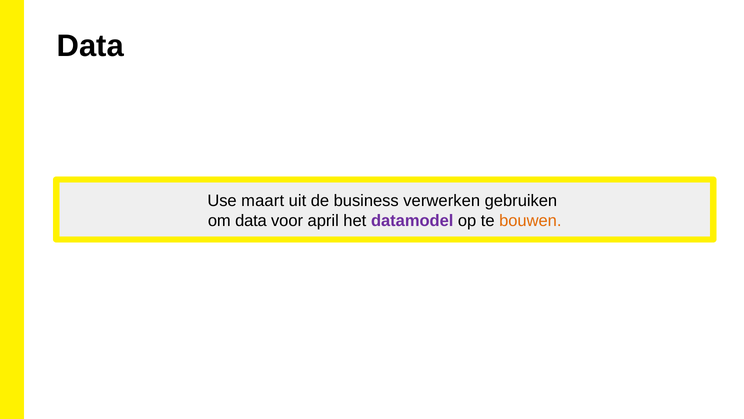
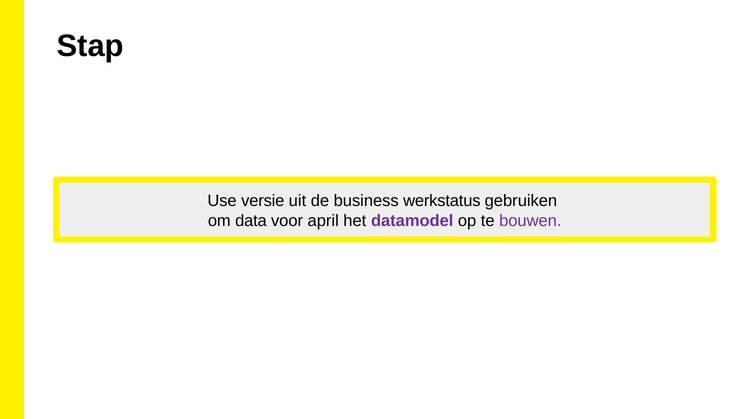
Data at (90, 46): Data -> Stap
maart: maart -> versie
verwerken: verwerken -> werkstatus
bouwen colour: orange -> purple
